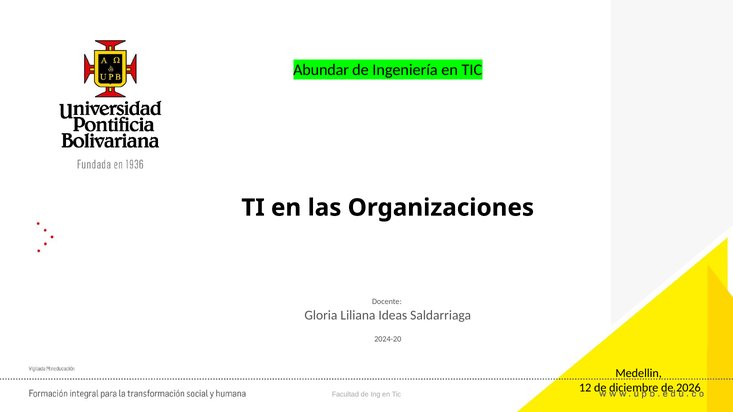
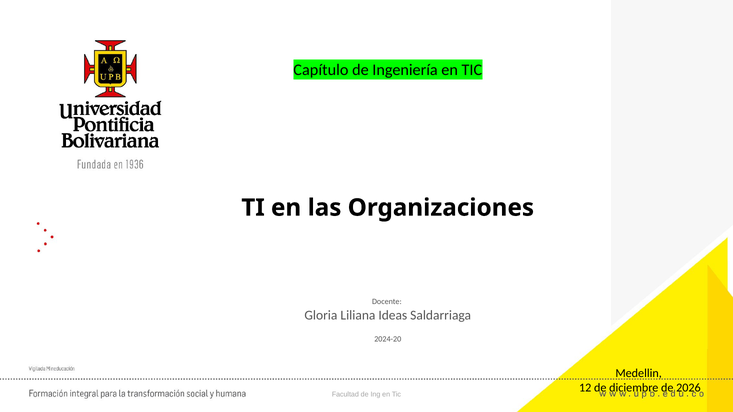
Abundar: Abundar -> Capítulo
